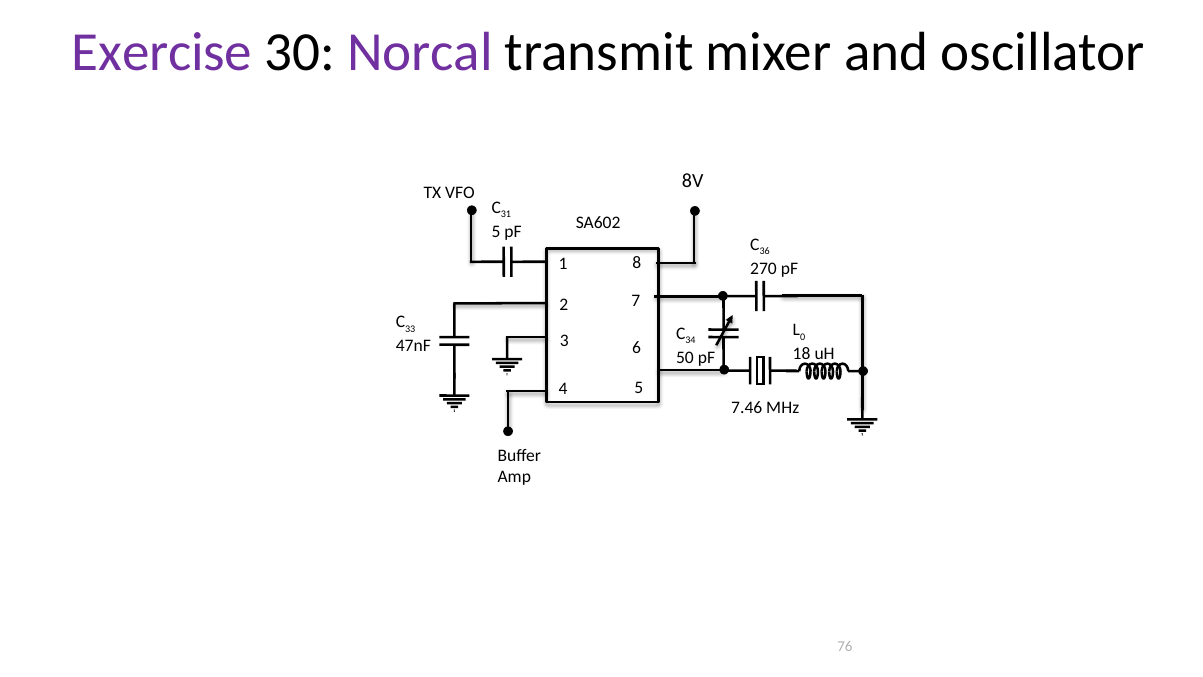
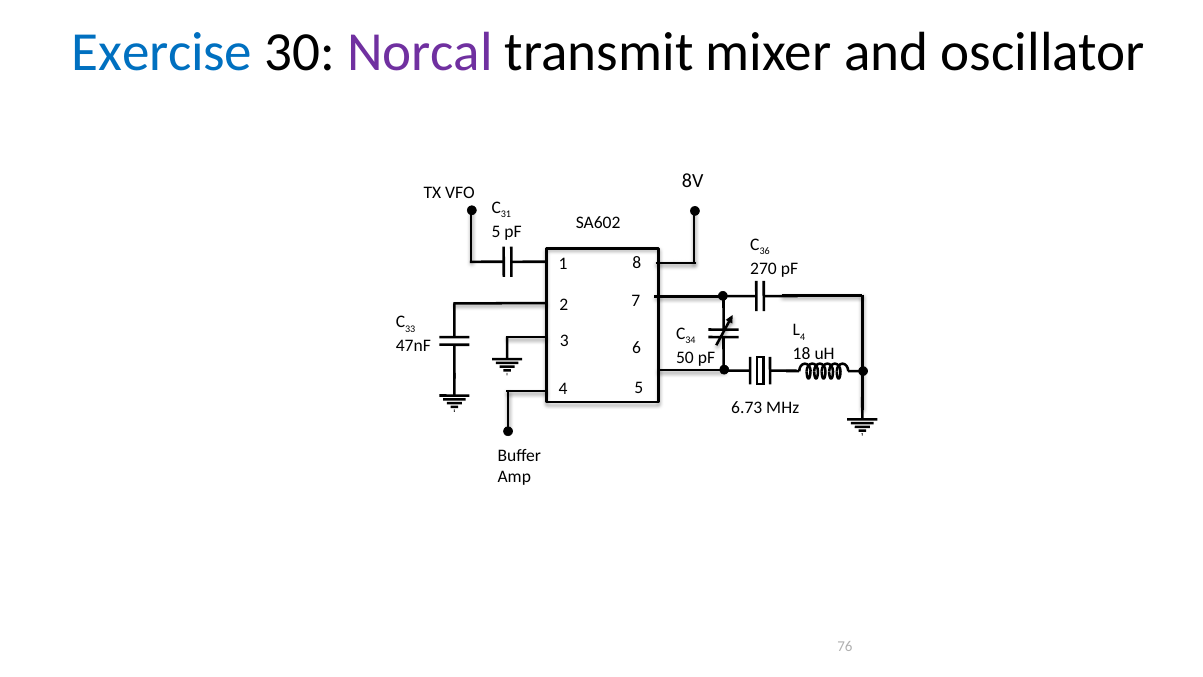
Exercise colour: purple -> blue
0 at (803, 337): 0 -> 4
7.46: 7.46 -> 6.73
